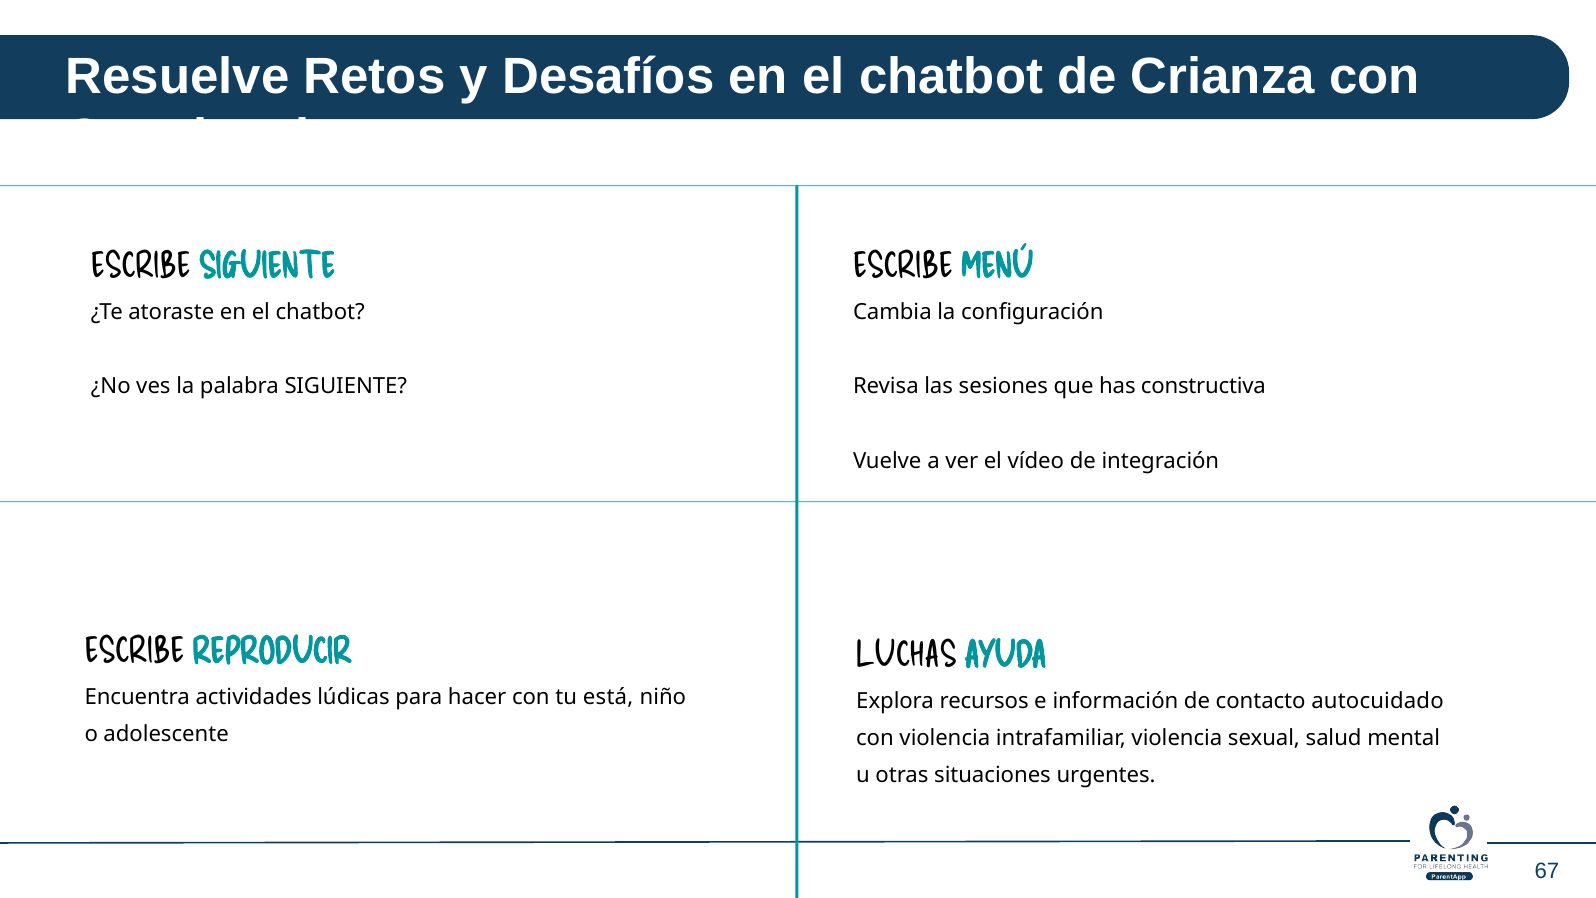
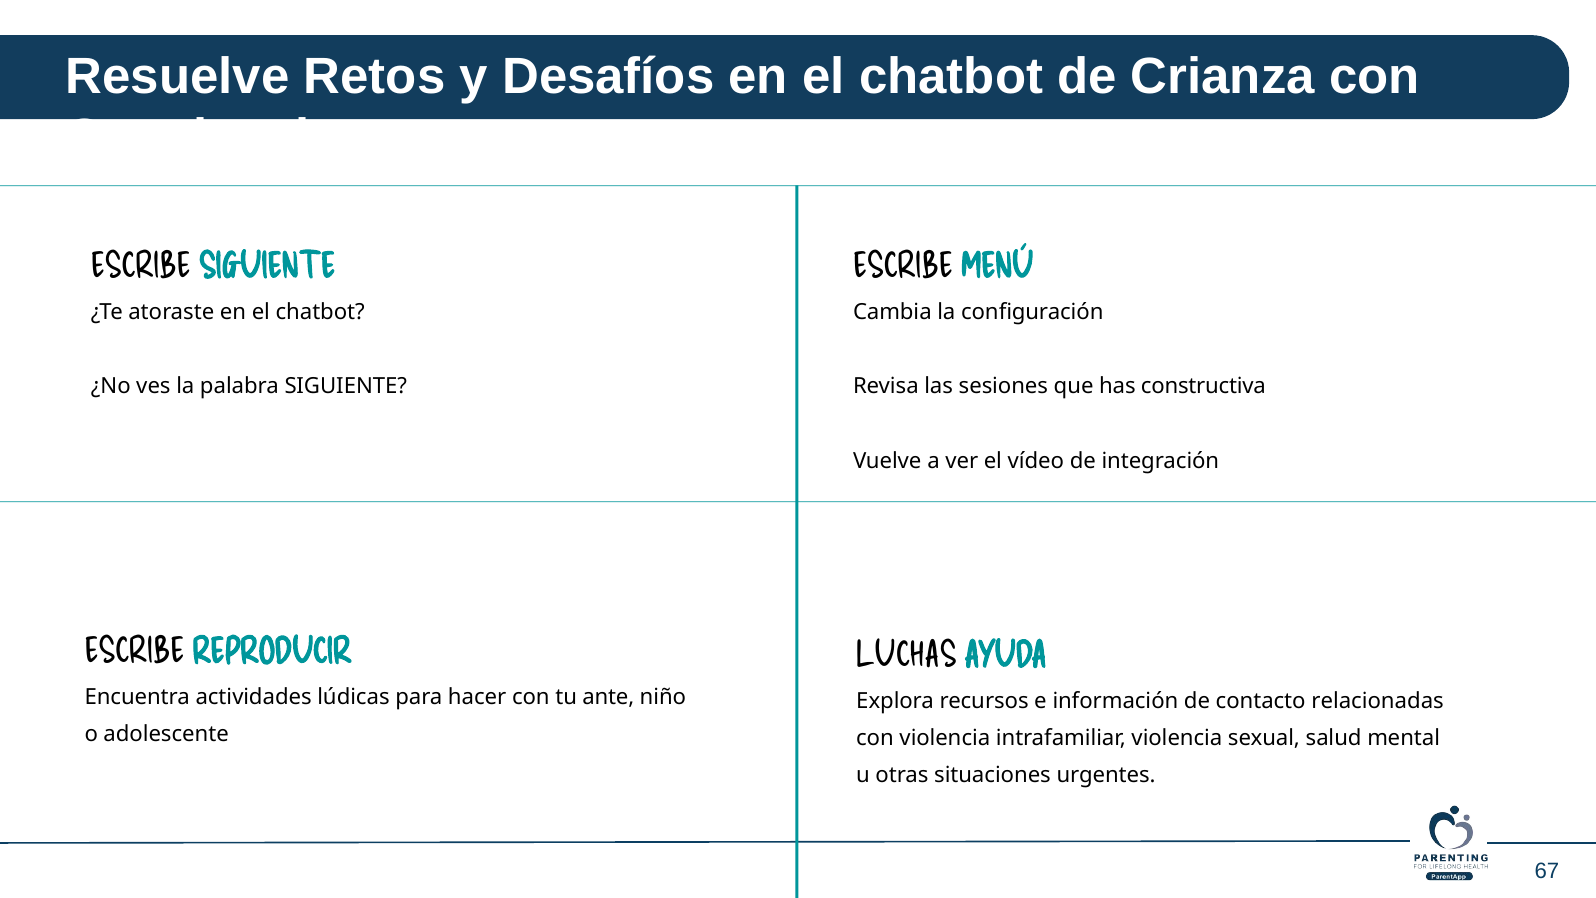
está: está -> ante
autocuidado: autocuidado -> relacionadas
